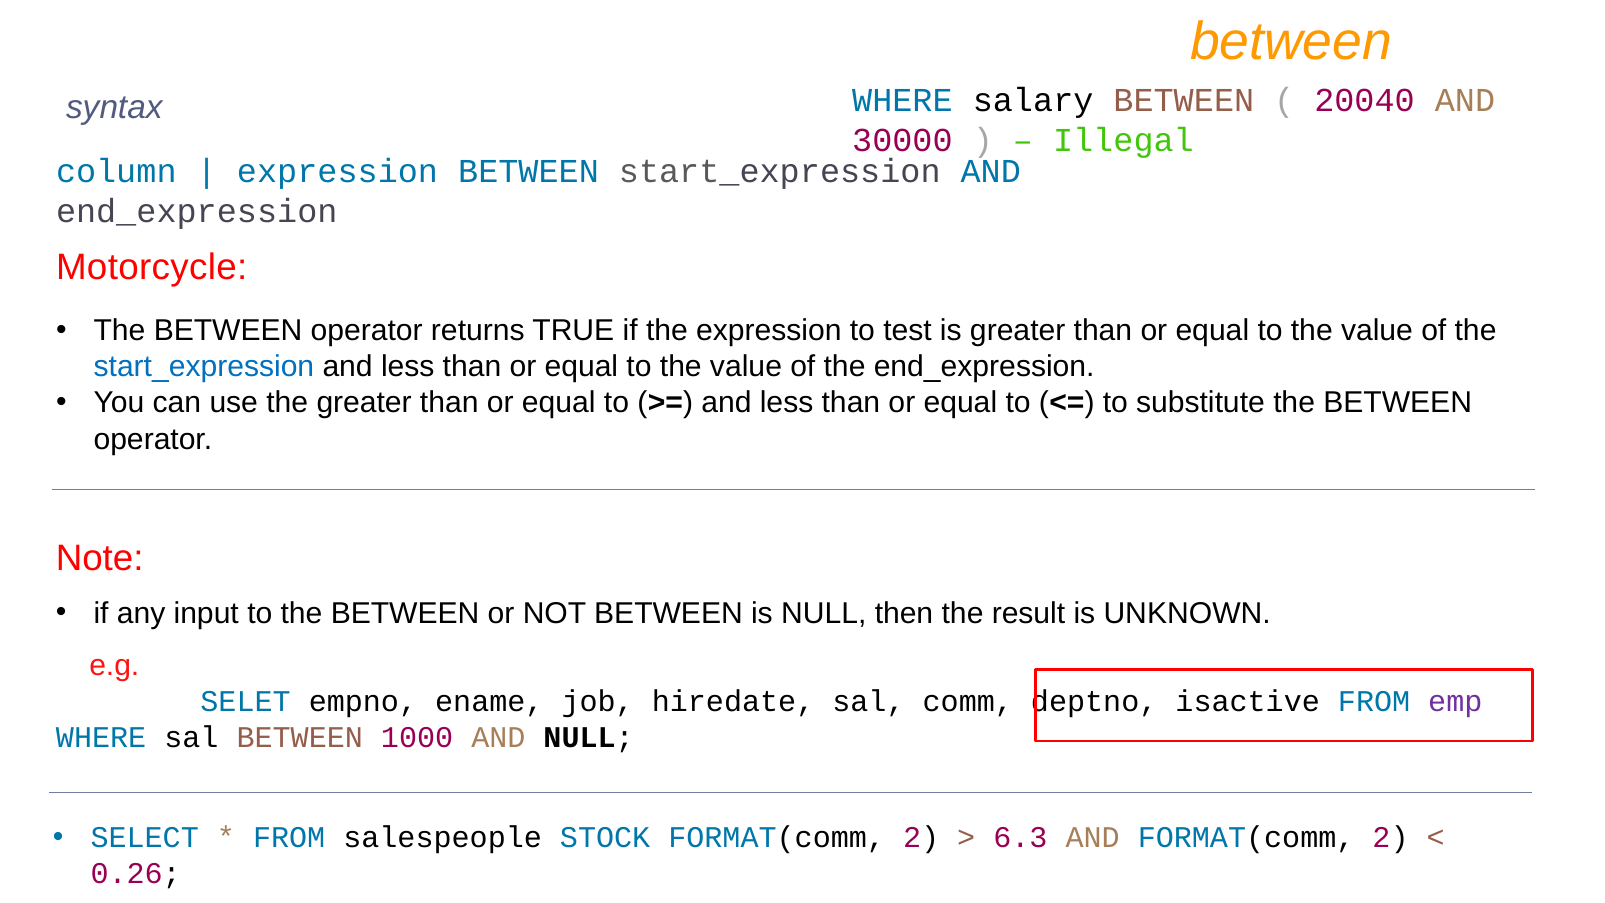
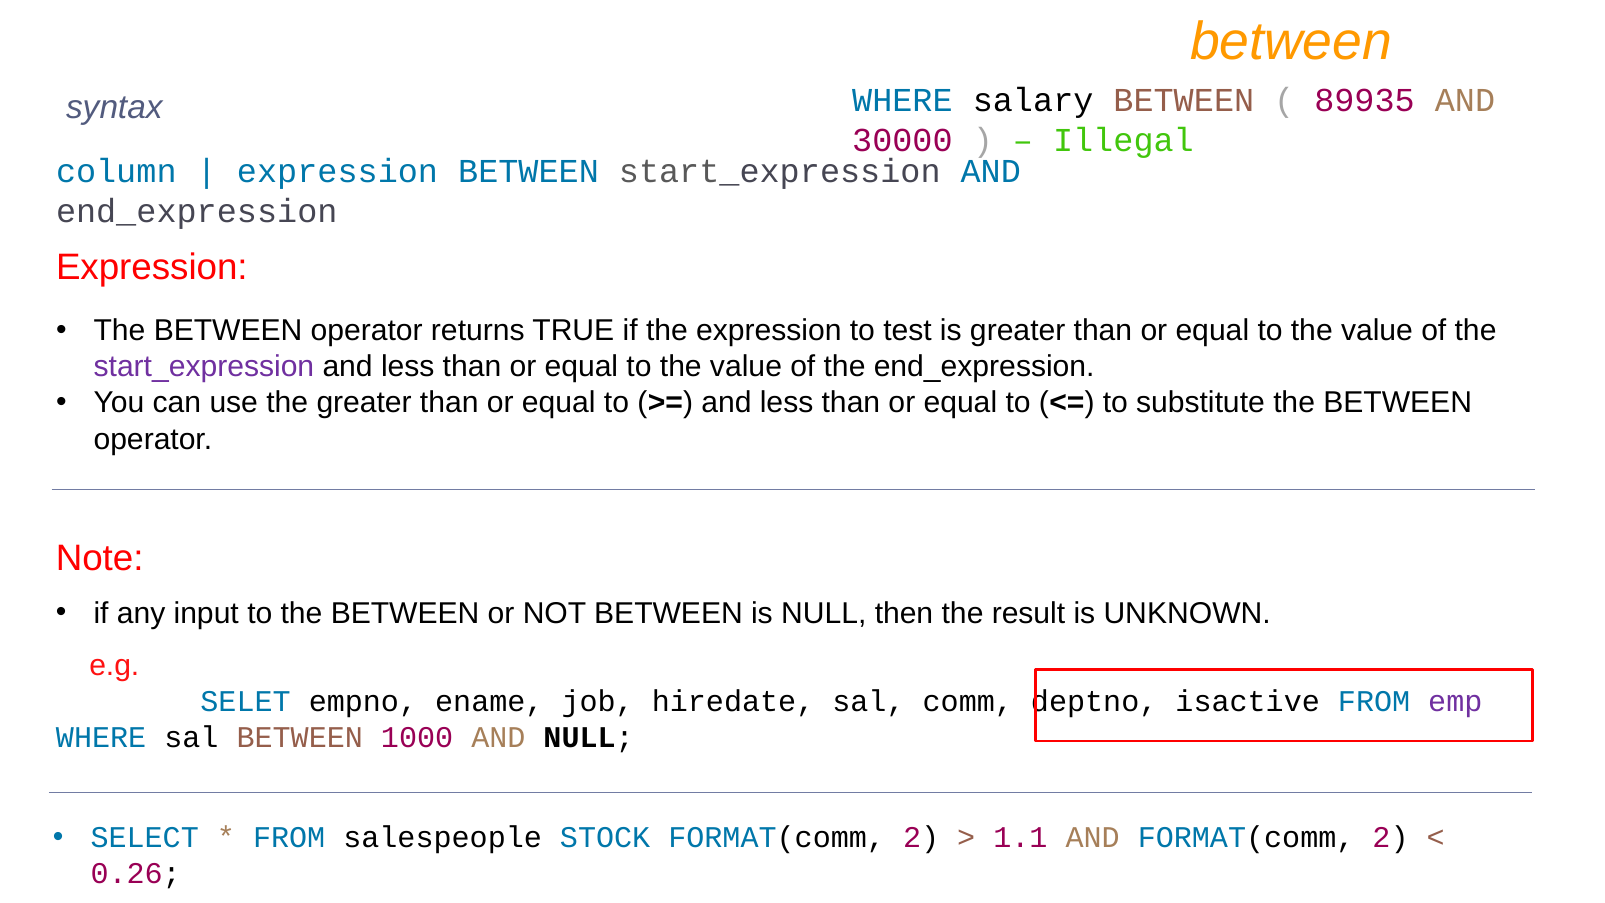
20040: 20040 -> 89935
Motorcycle at (152, 267): Motorcycle -> Expression
start_expression at (204, 367) colour: blue -> purple
6.3: 6.3 -> 1.1
